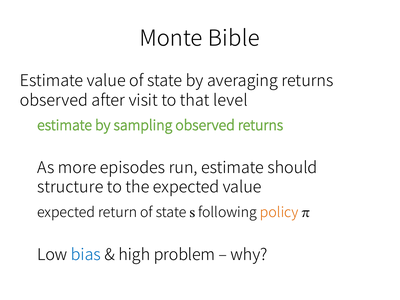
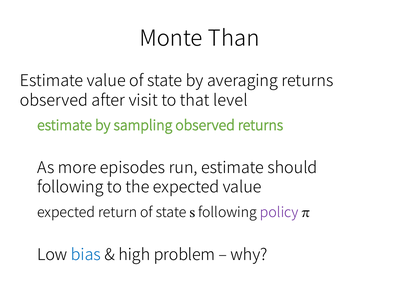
Bible: Bible -> Than
structure at (70, 187): structure -> following
policy colour: orange -> purple
